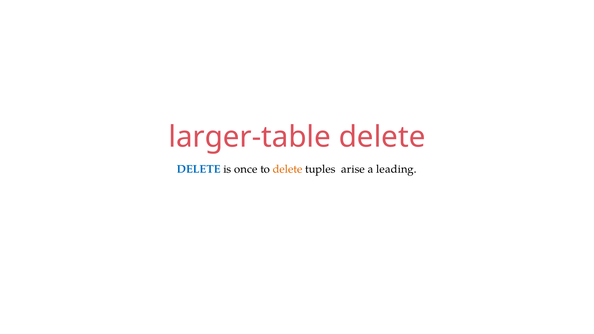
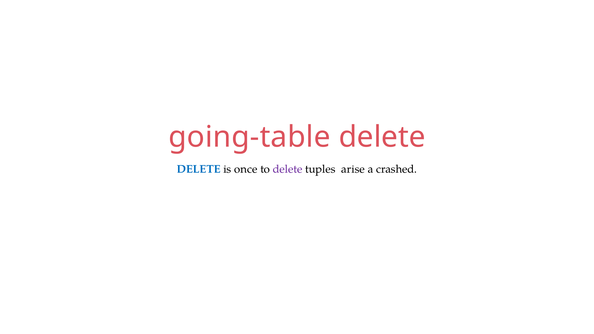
larger-table: larger-table -> going-table
delete at (288, 169) colour: orange -> purple
leading: leading -> crashed
